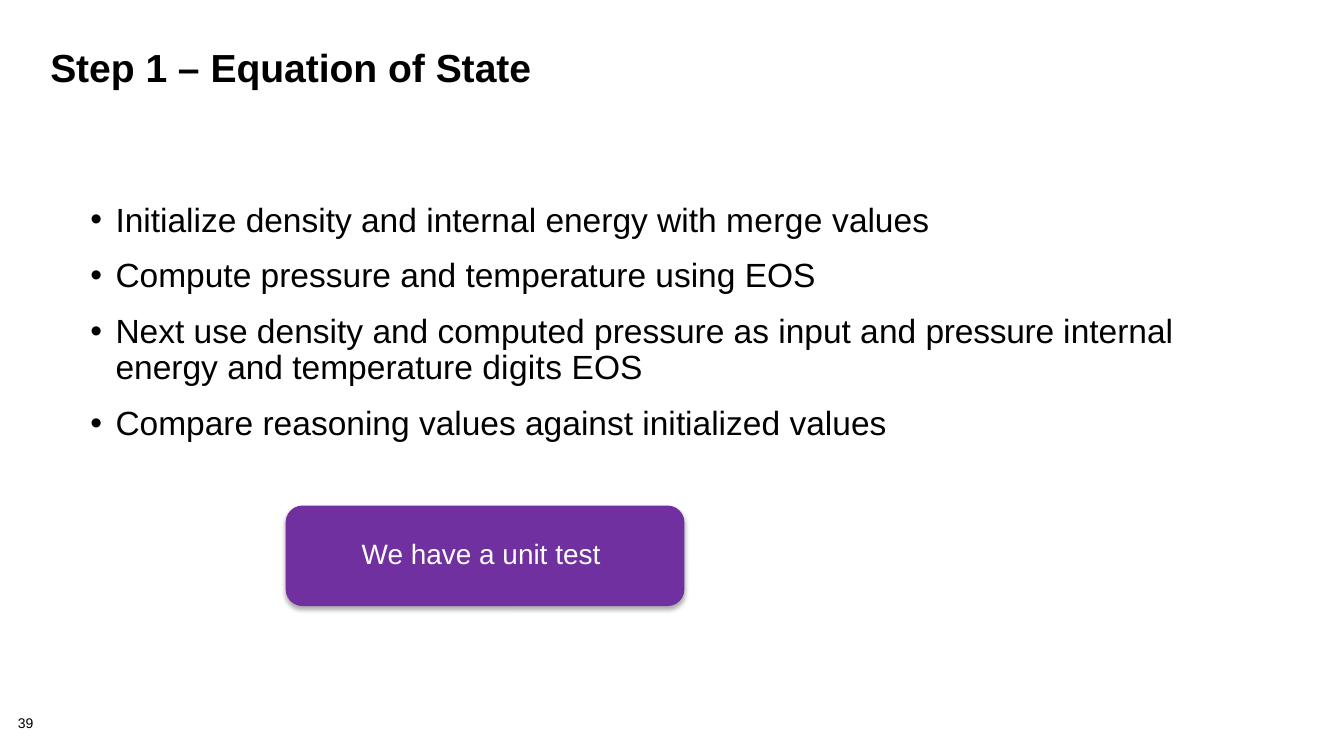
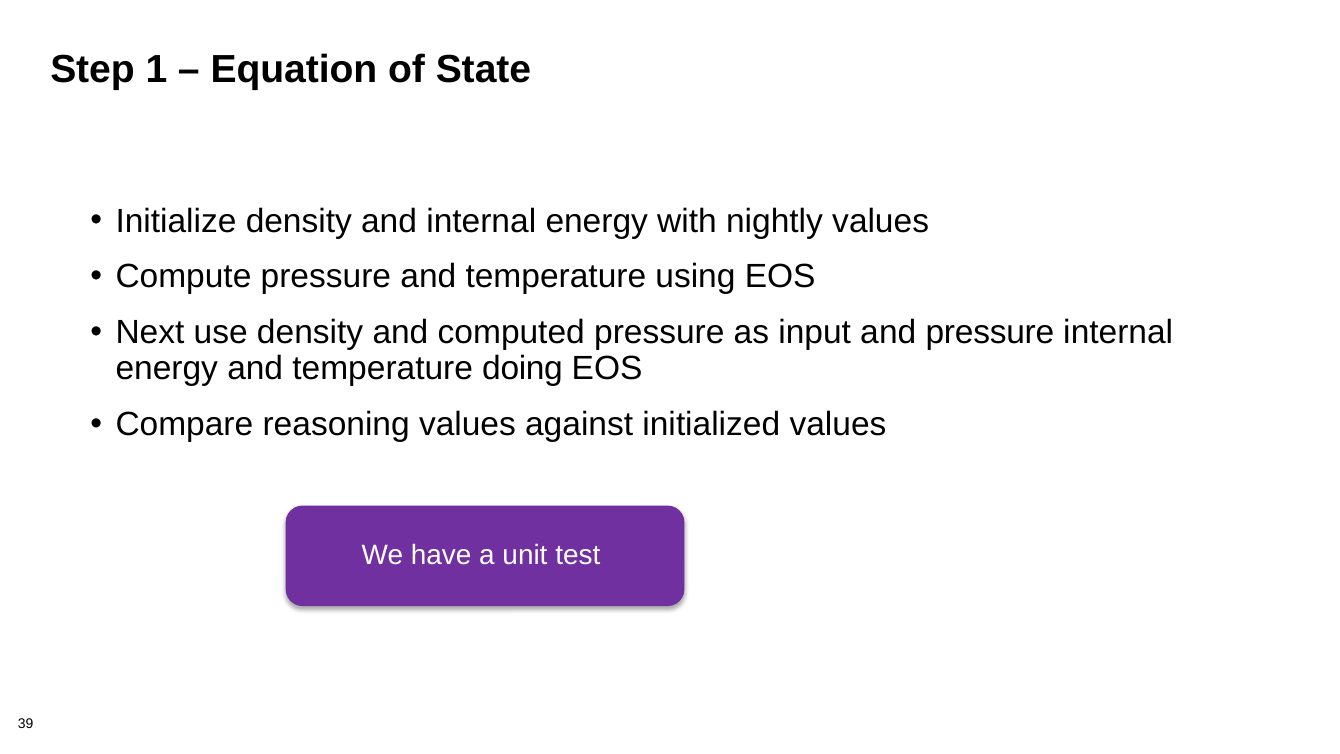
merge: merge -> nightly
digits: digits -> doing
